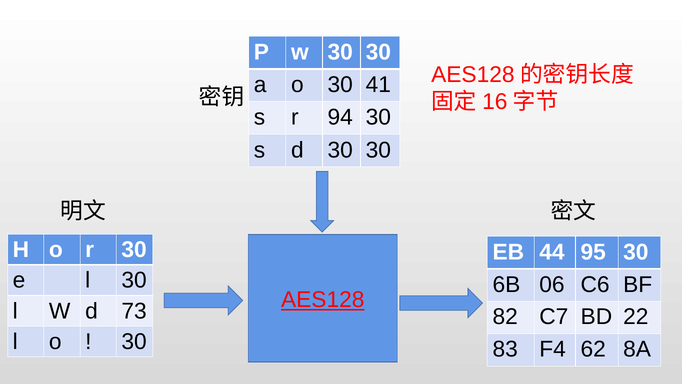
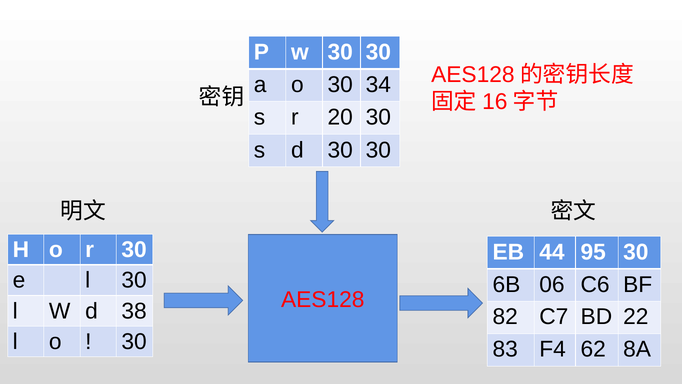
41: 41 -> 34
94: 94 -> 20
AES128 at (323, 300) underline: present -> none
73: 73 -> 38
